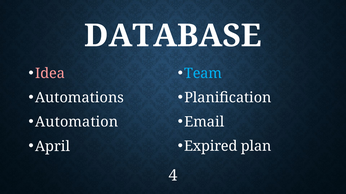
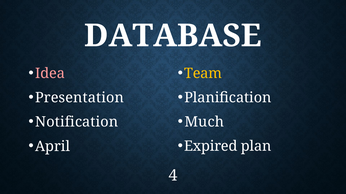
Team colour: light blue -> yellow
Automations: Automations -> Presentation
Automation: Automation -> Notification
Email: Email -> Much
